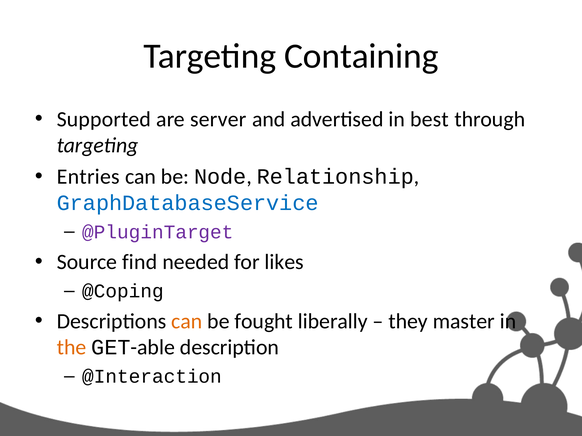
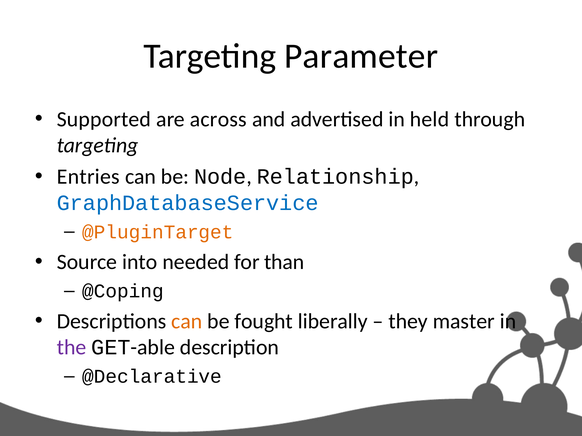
Containing: Containing -> Parameter
server: server -> across
best: best -> held
@PluginTarget colour: purple -> orange
find: find -> into
likes: likes -> than
the colour: orange -> purple
@Interaction: @Interaction -> @Declarative
